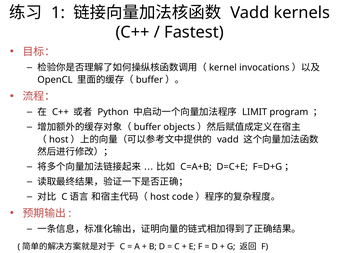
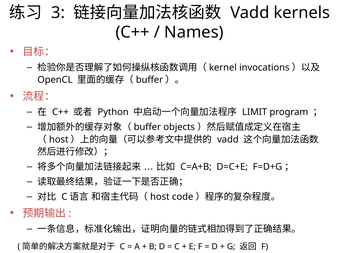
1: 1 -> 3
Fastest: Fastest -> Names
